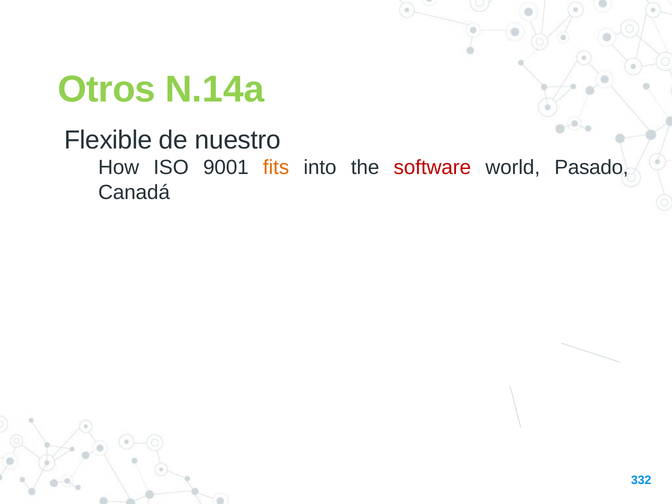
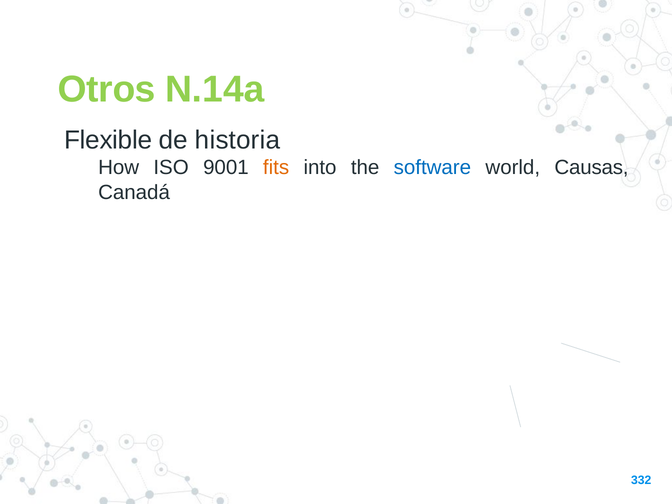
nuestro: nuestro -> historia
software colour: red -> blue
Pasado: Pasado -> Causas
